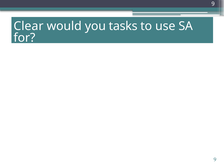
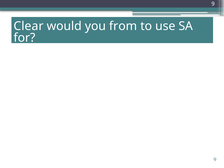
tasks: tasks -> from
